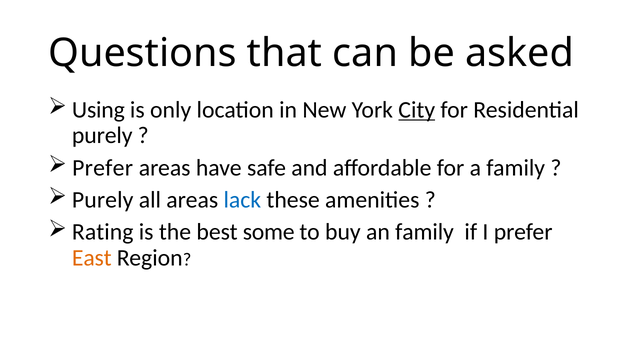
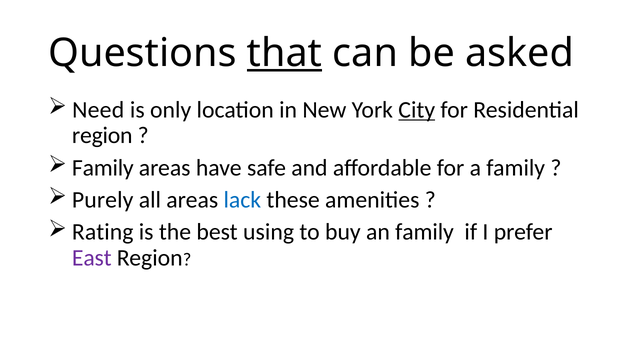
that underline: none -> present
Using: Using -> Need
purely at (102, 135): purely -> region
Prefer at (103, 168): Prefer -> Family
some: some -> using
East colour: orange -> purple
